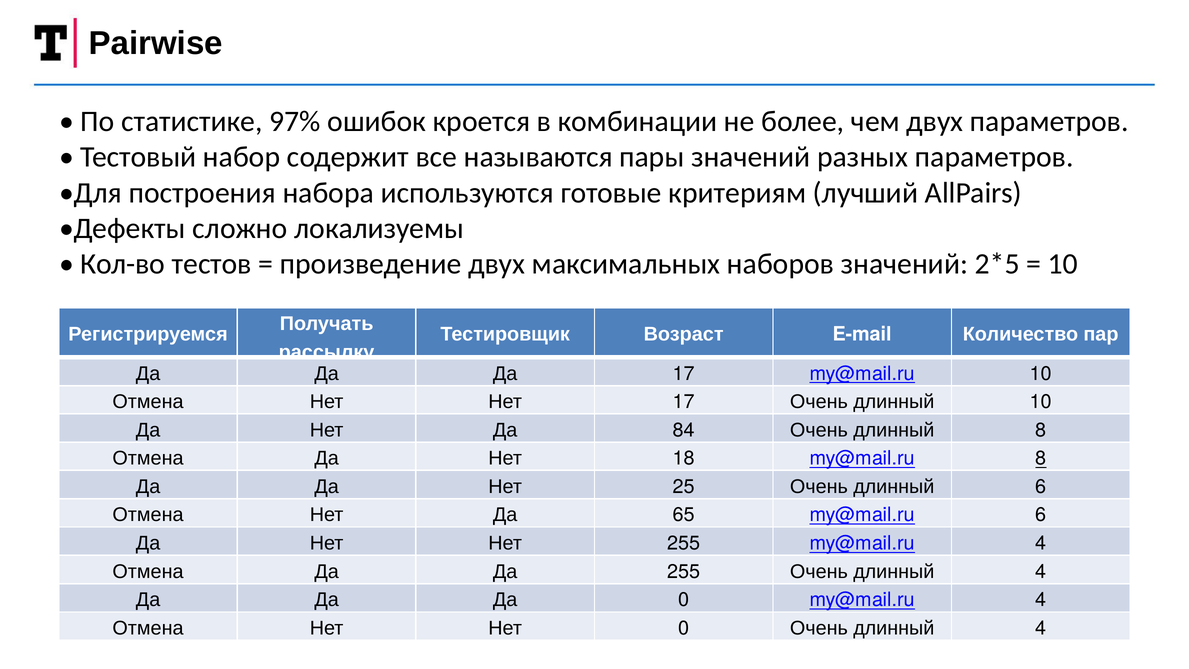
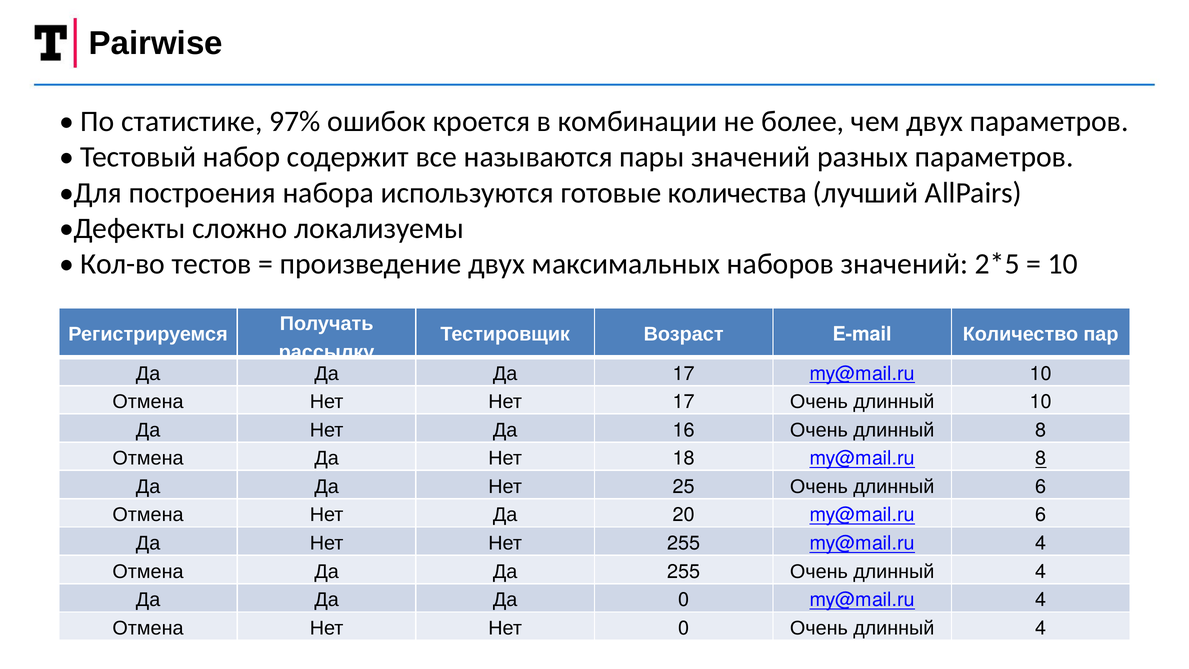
критериям: критериям -> количества
84: 84 -> 16
65: 65 -> 20
